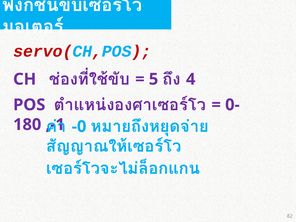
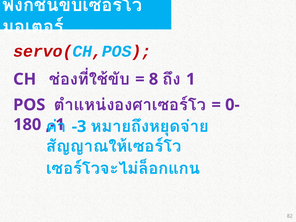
5: 5 -> 8
4: 4 -> 1
-0: -0 -> -3
